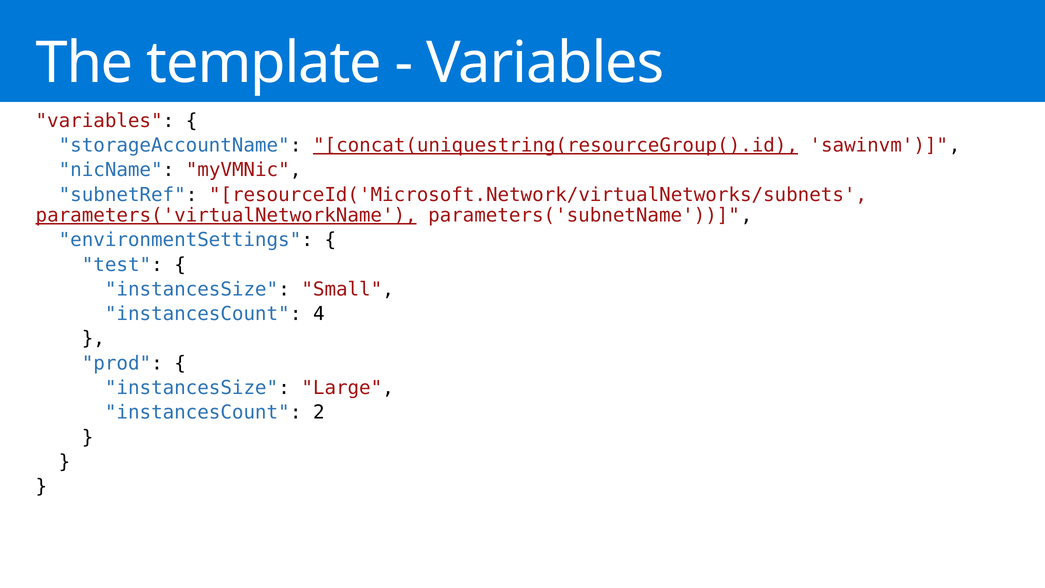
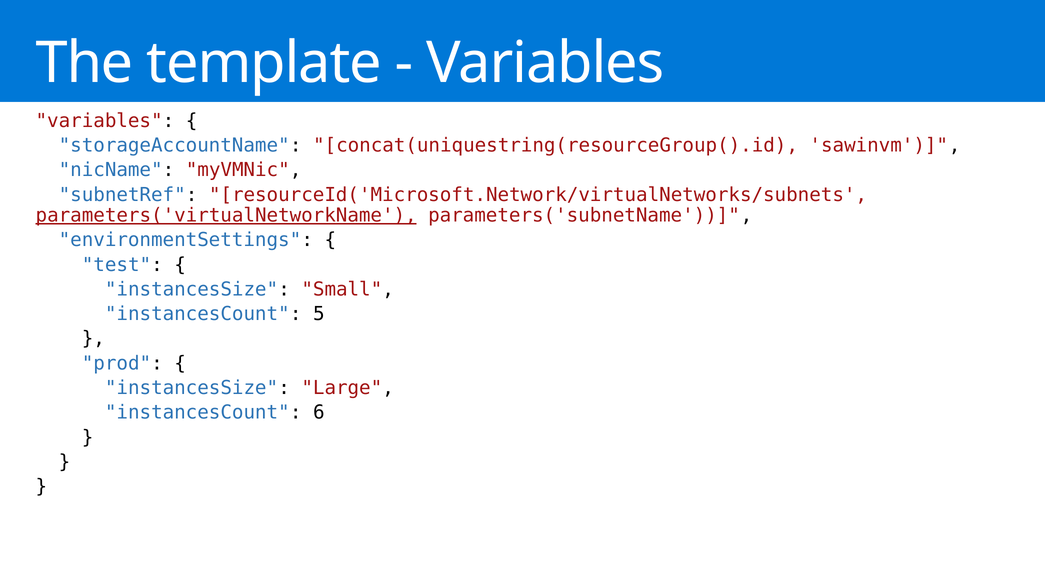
concat(uniquestring(resourceGroup().id underline: present -> none
4: 4 -> 5
2: 2 -> 6
